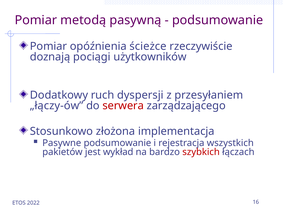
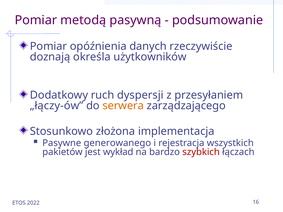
ścieżce: ścieżce -> danych
pociągi: pociągi -> określa
serwera colour: red -> orange
Pasywne podsumowanie: podsumowanie -> generowanego
